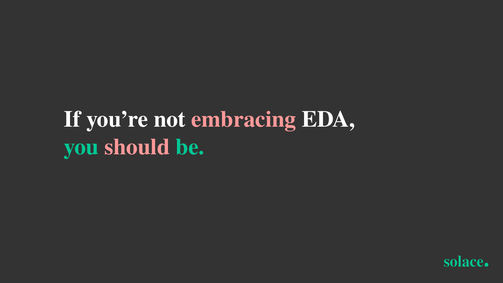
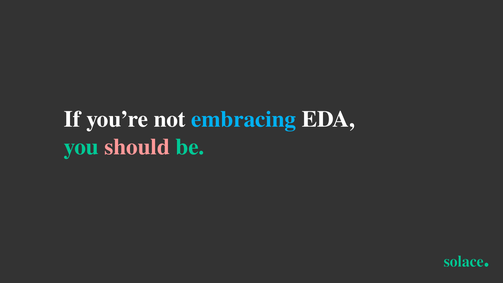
embracing colour: pink -> light blue
